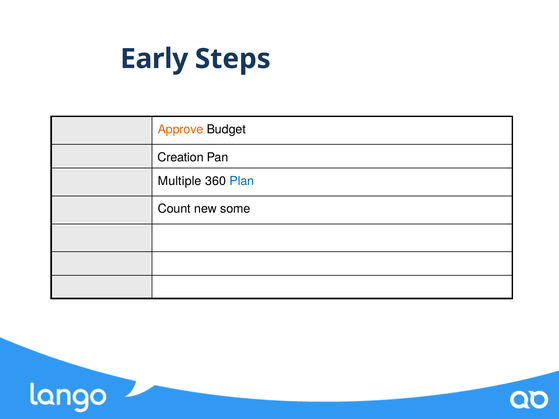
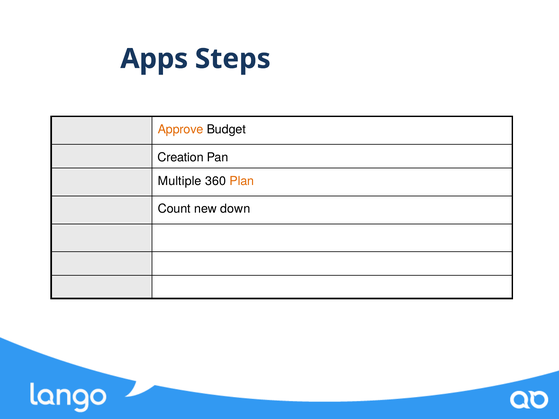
Early: Early -> Apps
Plan colour: blue -> orange
some: some -> down
